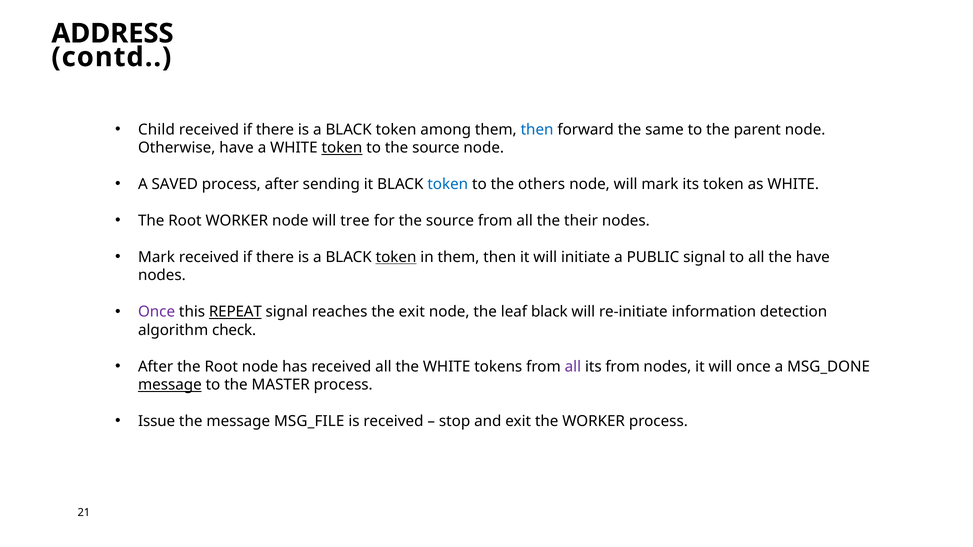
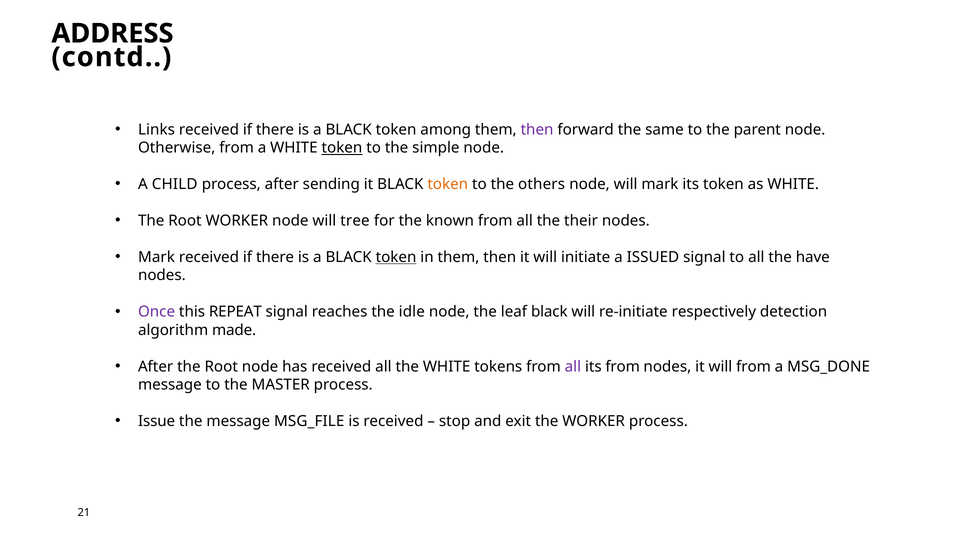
Child: Child -> Links
then at (537, 130) colour: blue -> purple
Otherwise have: have -> from
to the source: source -> simple
SAVED: SAVED -> CHILD
token at (448, 184) colour: blue -> orange
for the source: source -> known
PUBLIC: PUBLIC -> ISSUED
REPEAT underline: present -> none
the exit: exit -> idle
information: information -> respectively
check: check -> made
will once: once -> from
message at (170, 385) underline: present -> none
